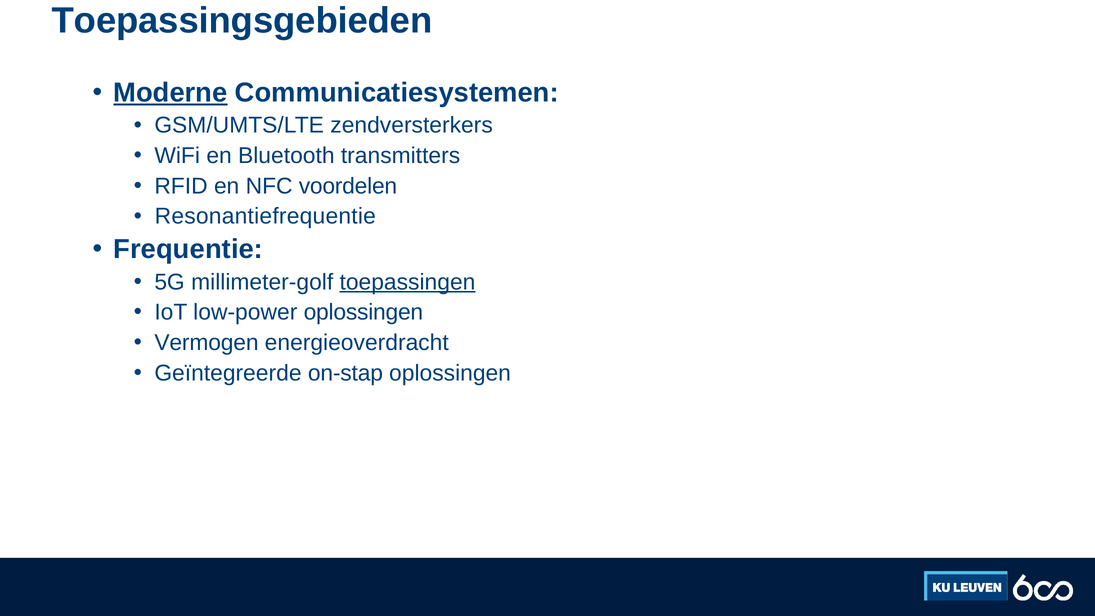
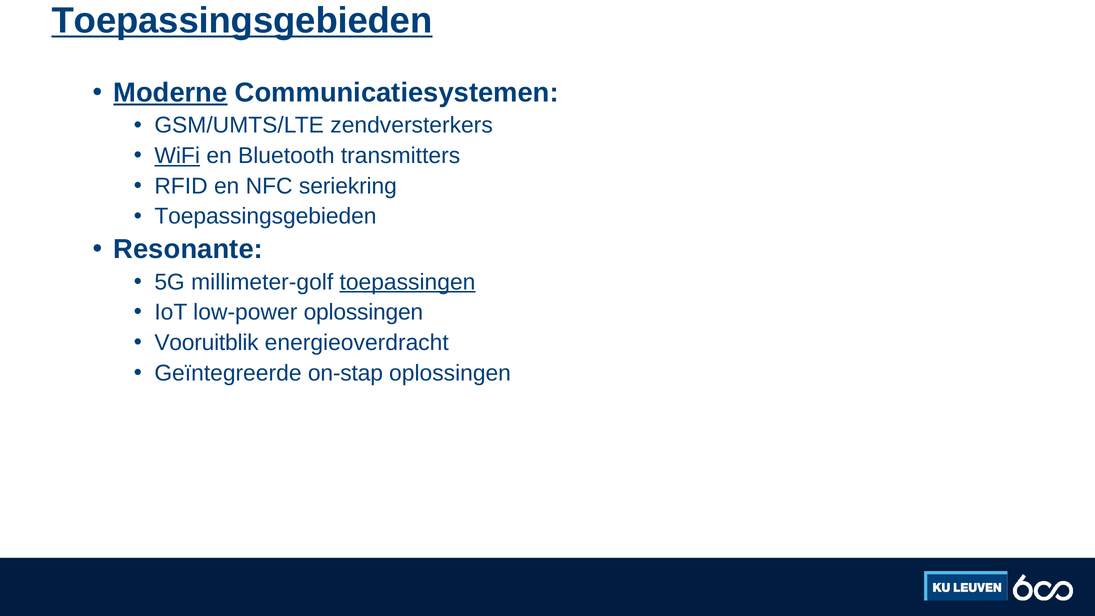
Toepassingsgebieden at (242, 21) underline: none -> present
WiFi underline: none -> present
voordelen: voordelen -> seriekring
Resonantiefrequentie at (265, 216): Resonantiefrequentie -> Toepassingsgebieden
Frequentie: Frequentie -> Resonante
Vermogen: Vermogen -> Vooruitblik
